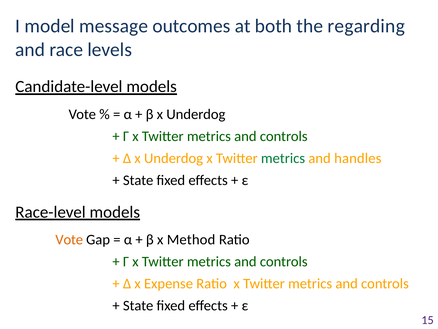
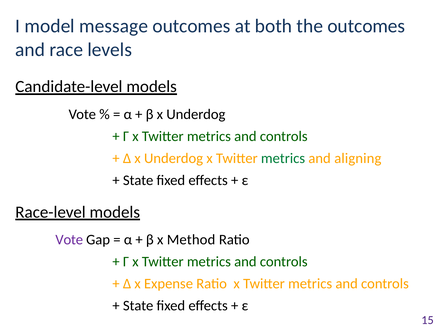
the regarding: regarding -> outcomes
handles: handles -> aligning
Vote at (69, 239) colour: orange -> purple
